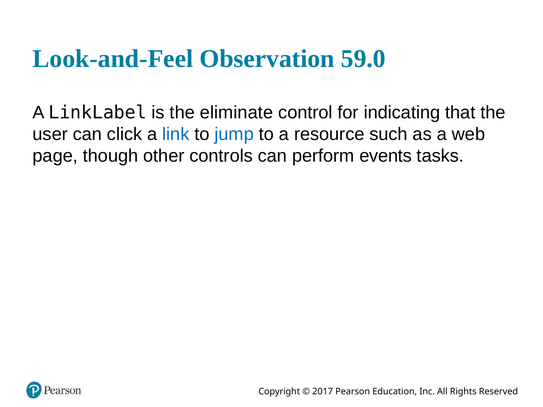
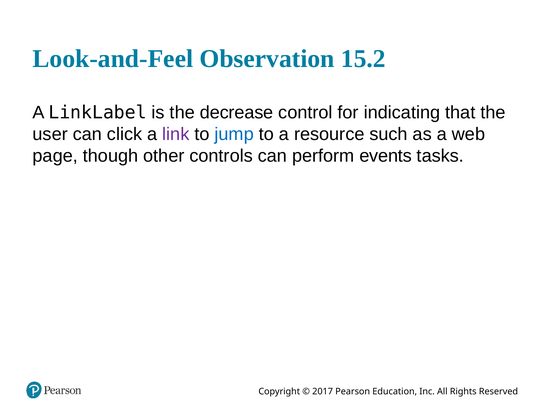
59.0: 59.0 -> 15.2
eliminate: eliminate -> decrease
link colour: blue -> purple
